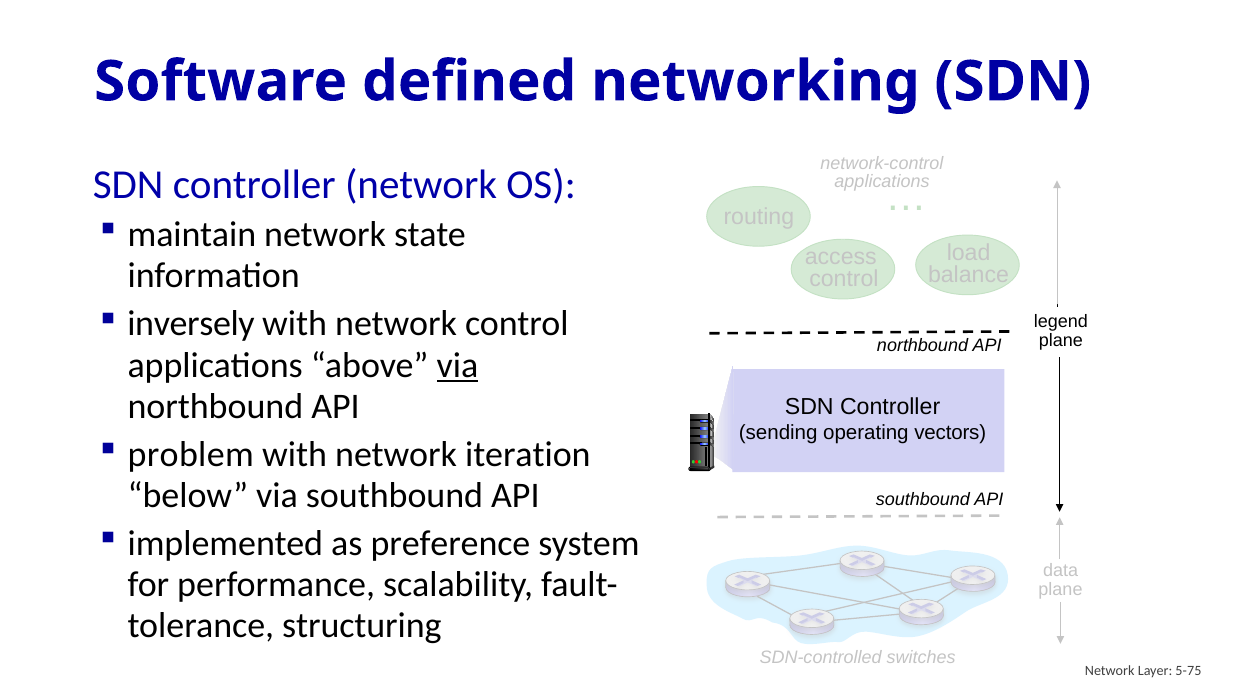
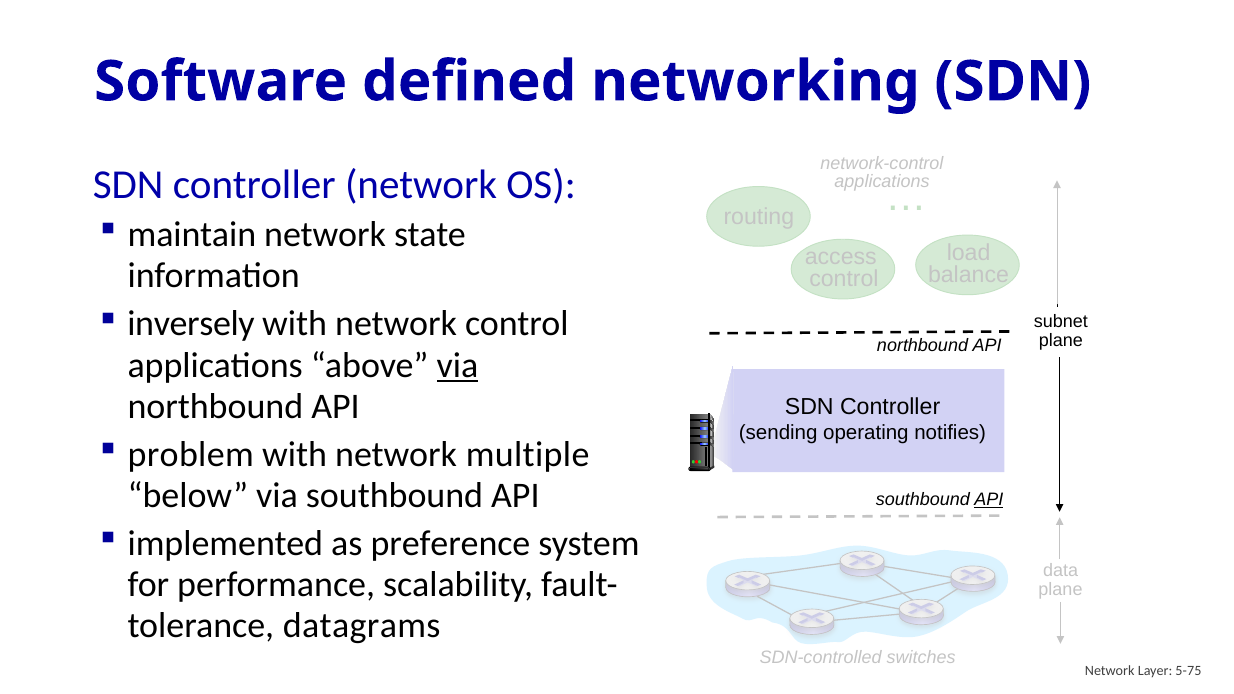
legend: legend -> subnet
vectors: vectors -> notifies
iteration: iteration -> multiple
API at (989, 500) underline: none -> present
structuring: structuring -> datagrams
